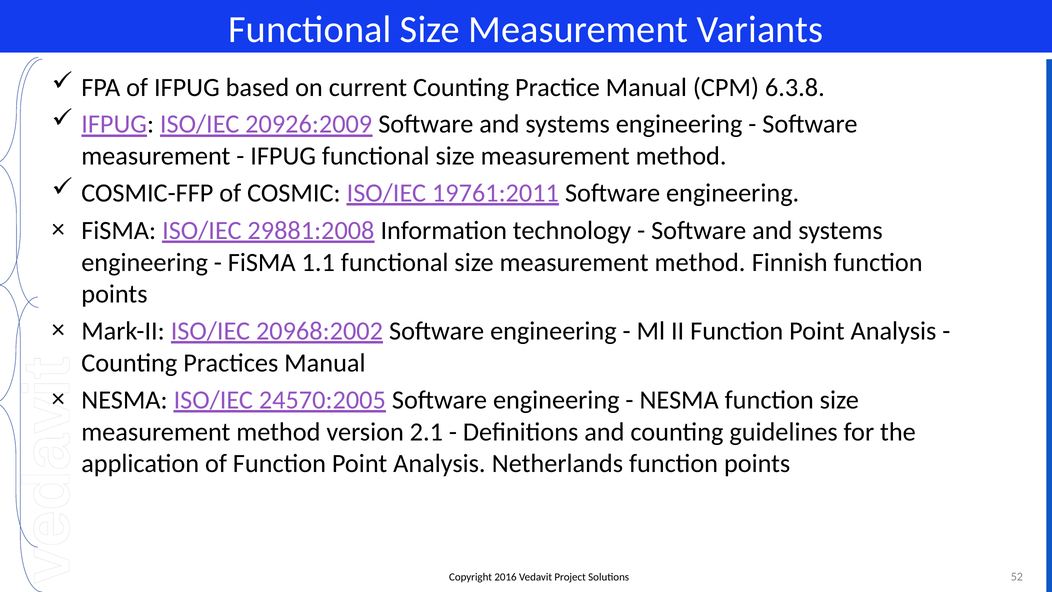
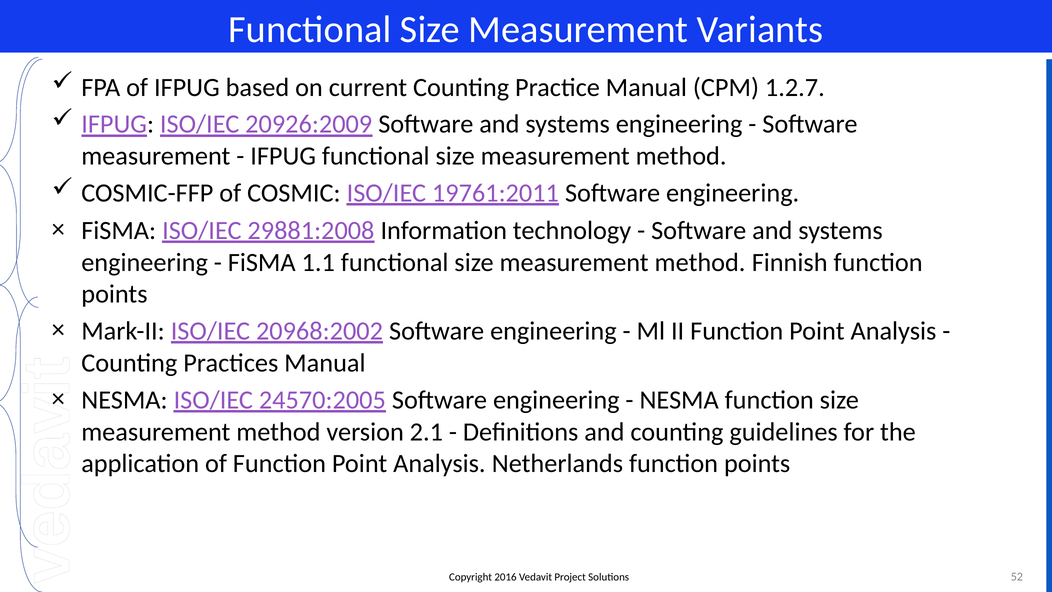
6.3.8: 6.3.8 -> 1.2.7
